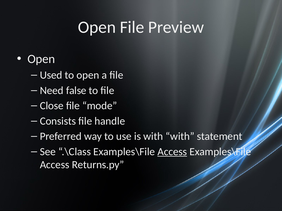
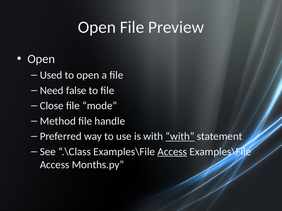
Consists: Consists -> Method
with at (180, 137) underline: none -> present
Returns.py: Returns.py -> Months.py
